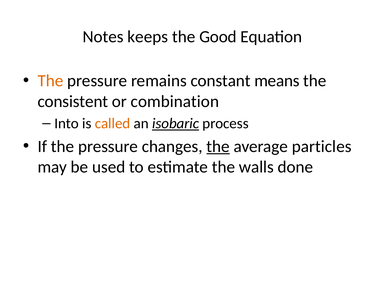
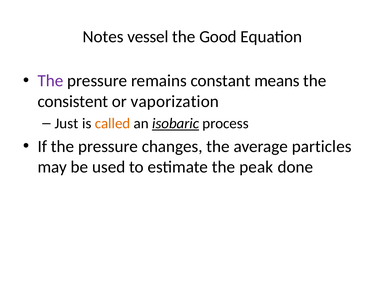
keeps: keeps -> vessel
The at (50, 81) colour: orange -> purple
combination: combination -> vaporization
Into: Into -> Just
the at (218, 146) underline: present -> none
walls: walls -> peak
